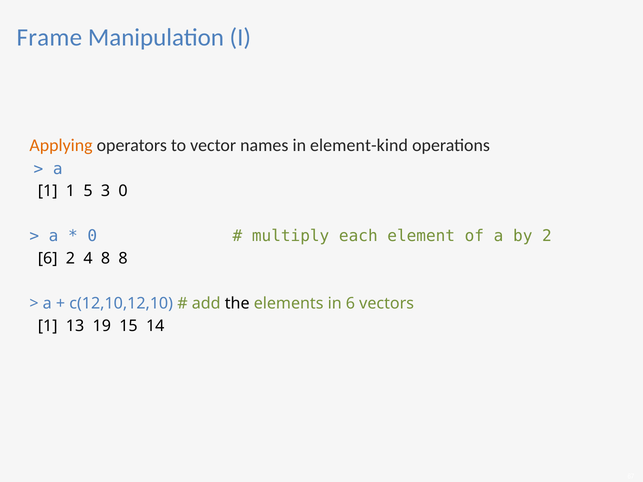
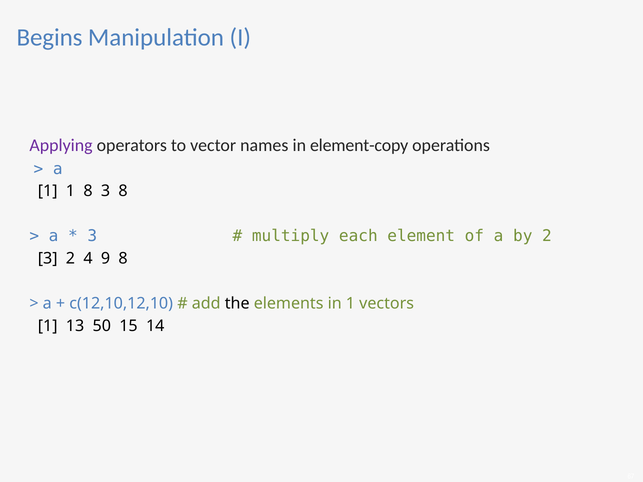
Frame: Frame -> Begins
Applying colour: orange -> purple
element-kind: element-kind -> element-copy
1 5: 5 -> 8
3 0: 0 -> 8
0 at (92, 236): 0 -> 3
6 at (48, 259): 6 -> 3
4 8: 8 -> 9
in 6: 6 -> 1
19: 19 -> 50
